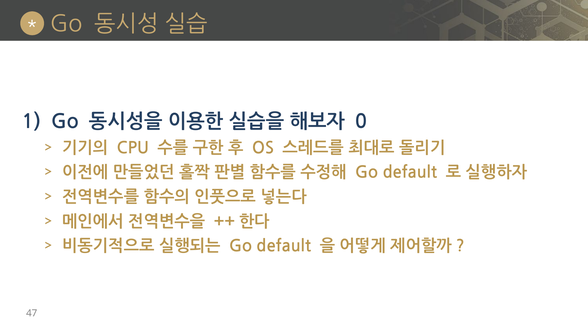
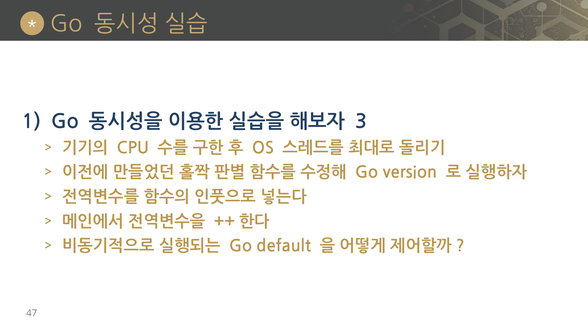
0: 0 -> 3
default at (410, 172): default -> version
